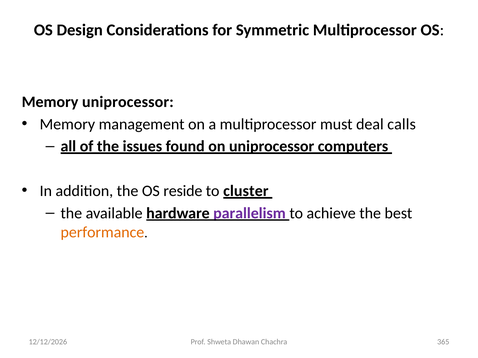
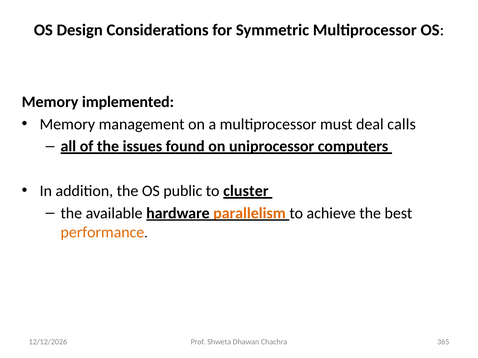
Memory uniprocessor: uniprocessor -> implemented
reside: reside -> public
parallelism colour: purple -> orange
